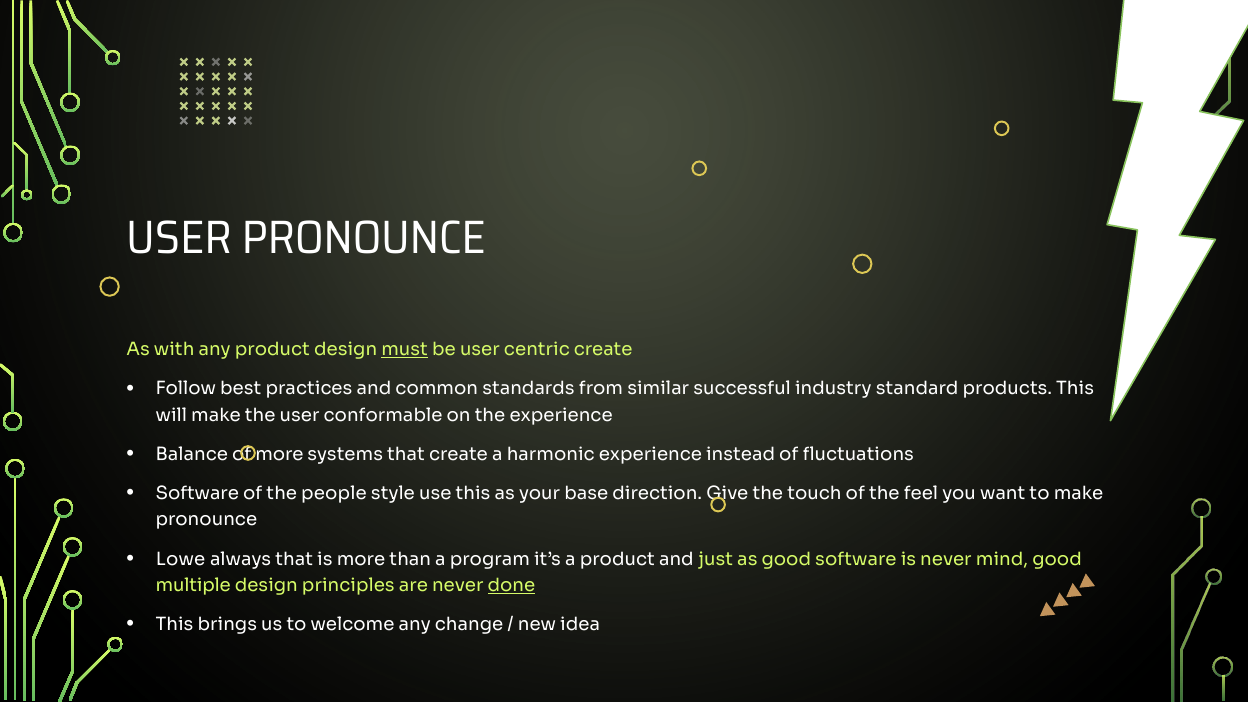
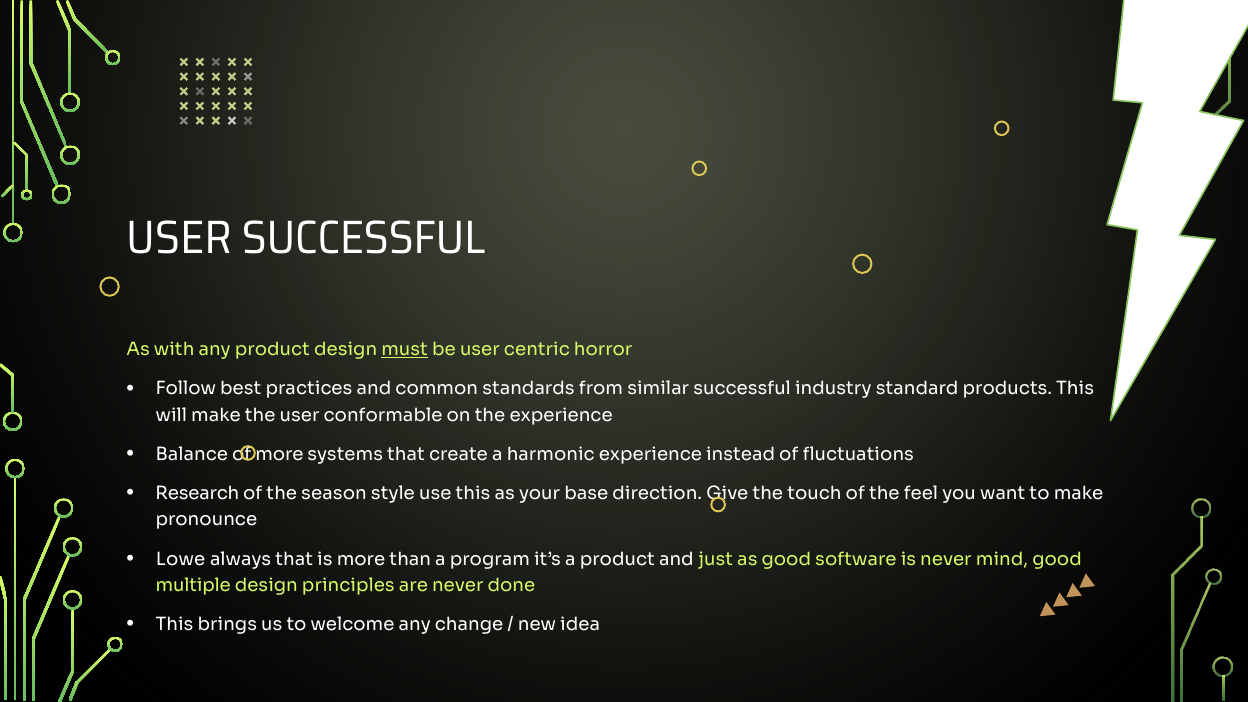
USER PRONOUNCE: PRONOUNCE -> SUCCESSFUL
centric create: create -> horror
Software at (197, 494): Software -> Research
people: people -> season
done underline: present -> none
